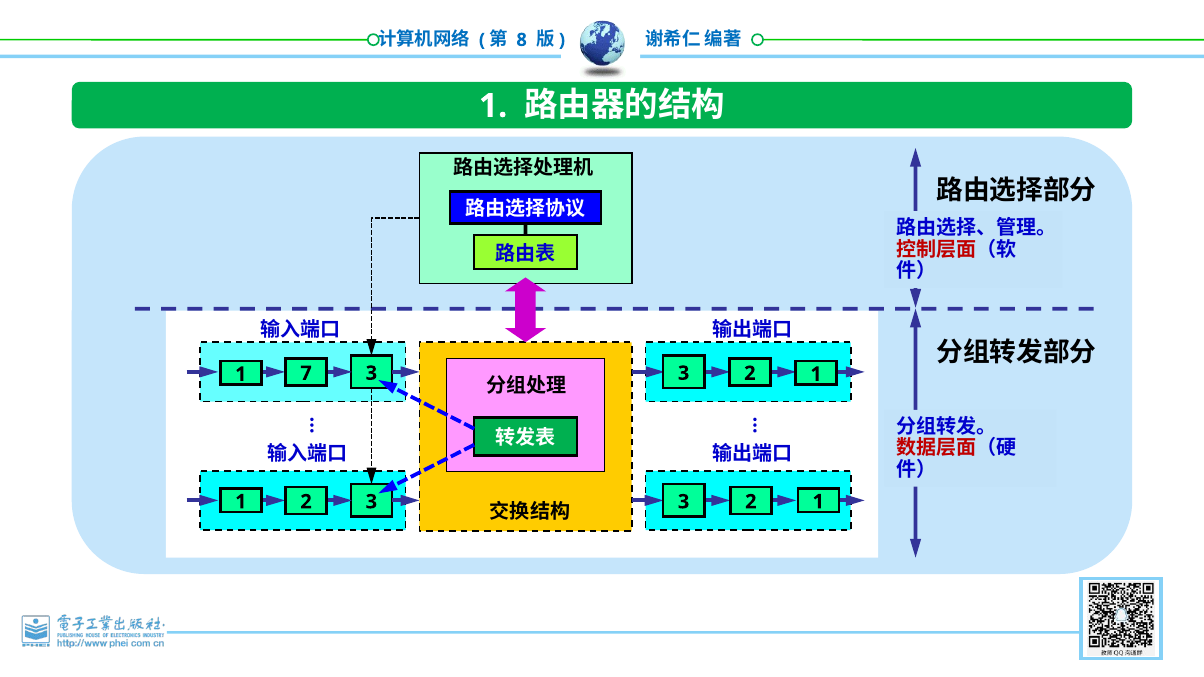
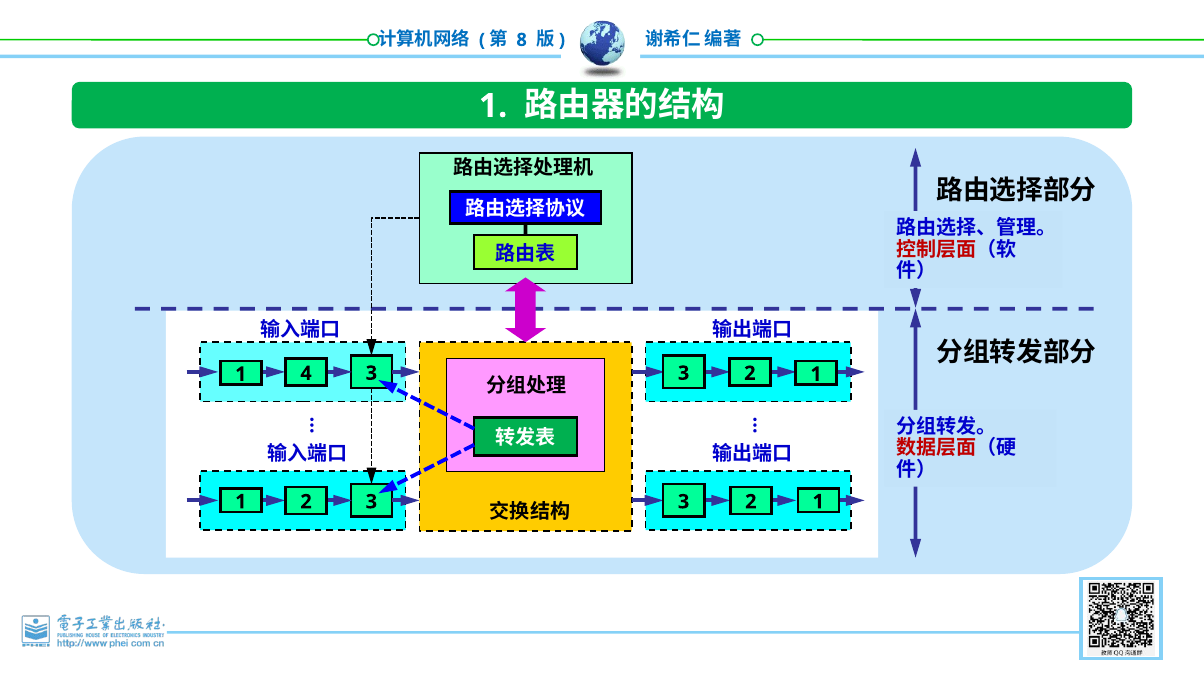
7: 7 -> 4
